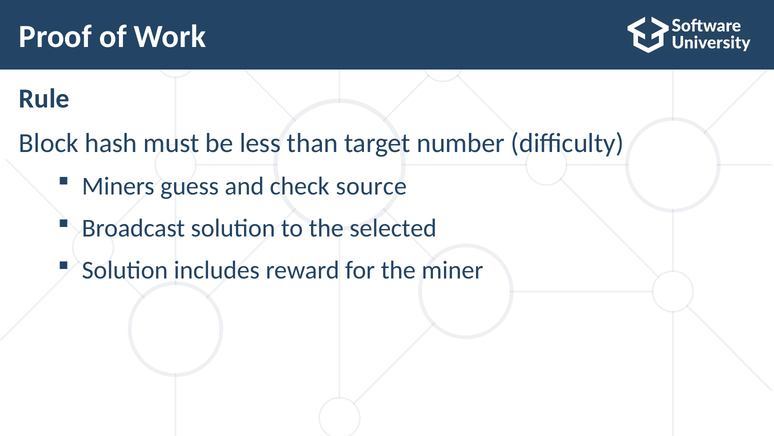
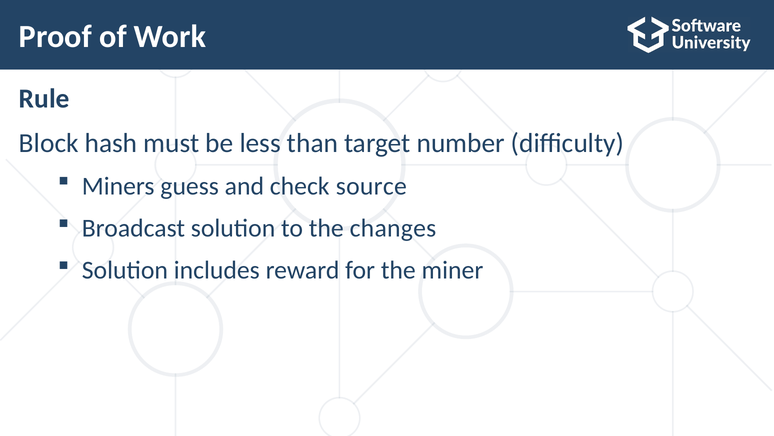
selected: selected -> changes
